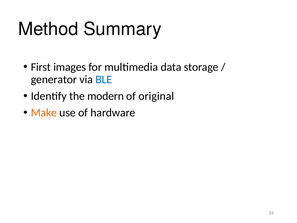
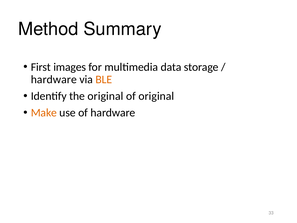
generator at (54, 79): generator -> hardware
BLE colour: blue -> orange
the modern: modern -> original
